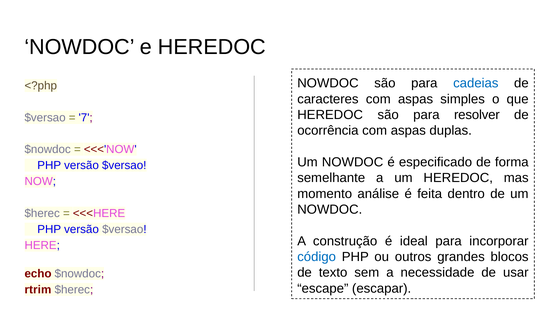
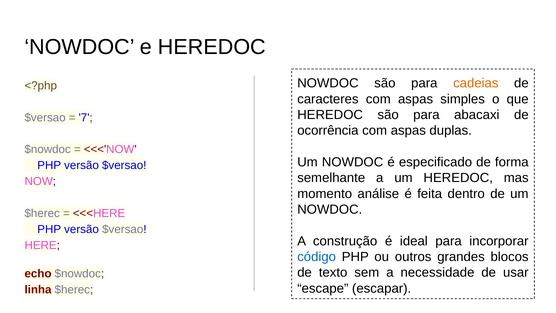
cadeias colour: blue -> orange
resolver: resolver -> abacaxi
rtrim: rtrim -> linha
